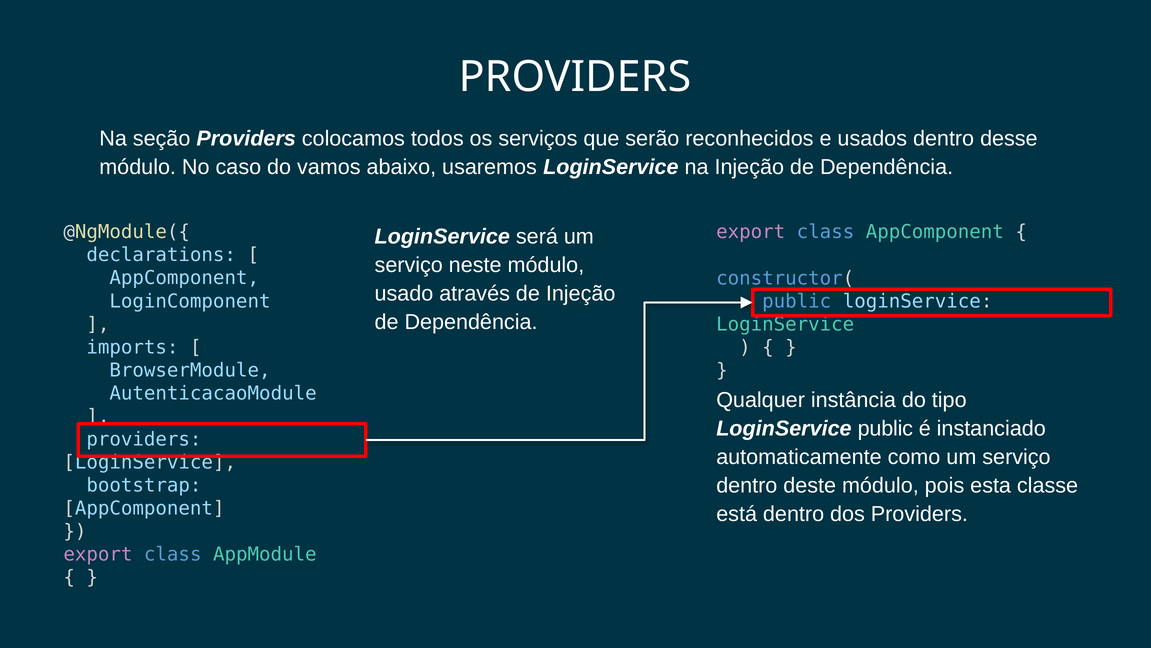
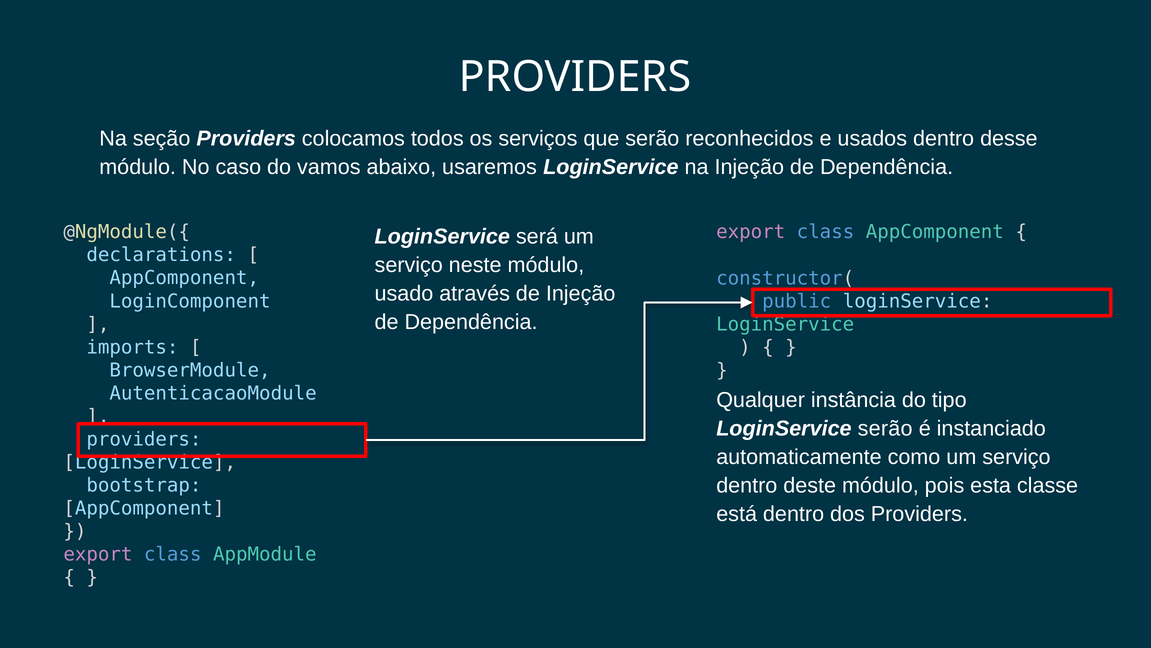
public at (885, 428): public -> serão
